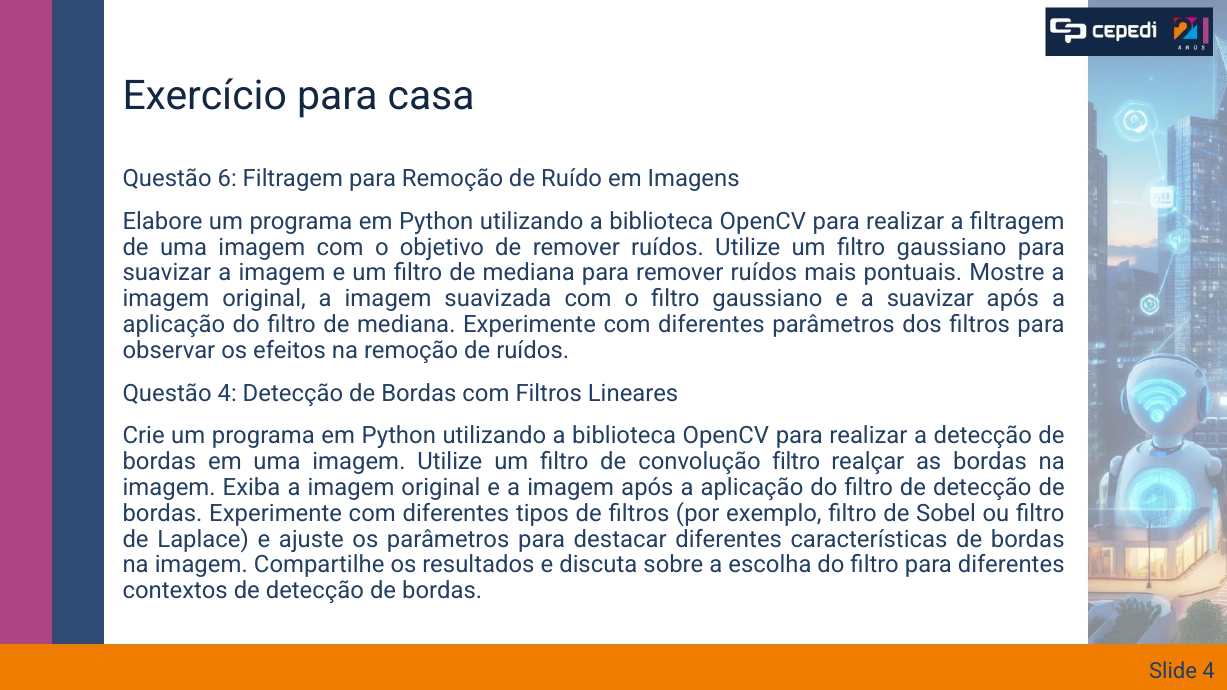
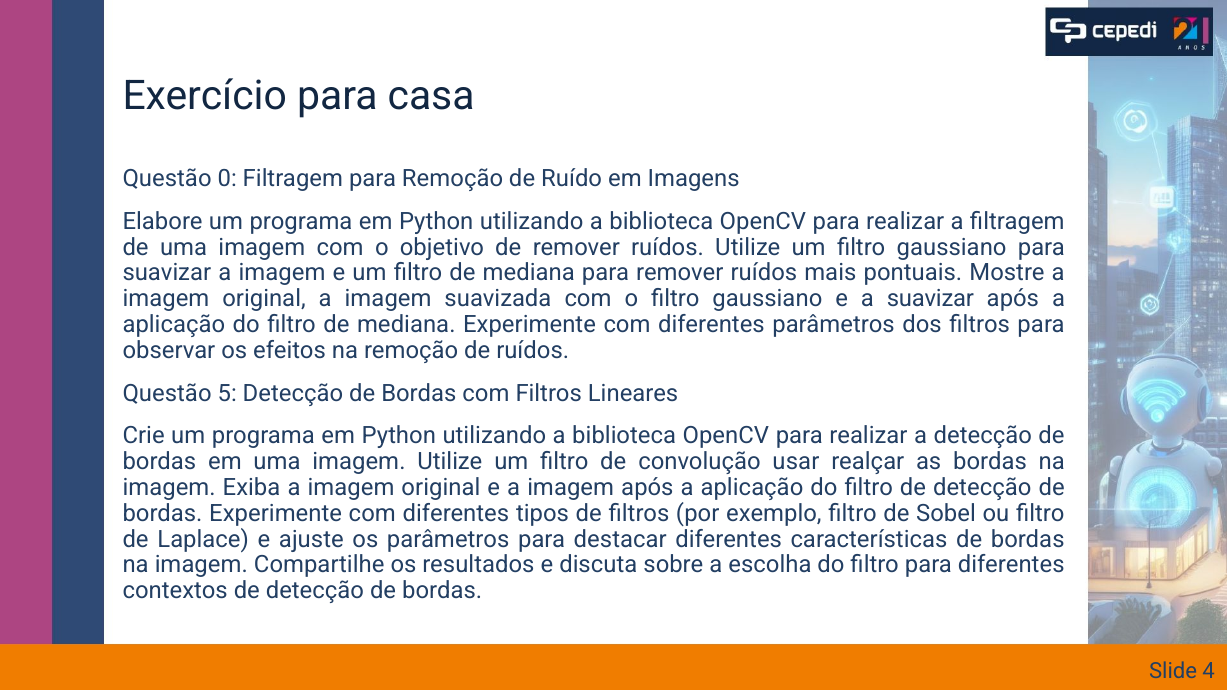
6: 6 -> 0
Questão 4: 4 -> 5
convolução filtro: filtro -> usar
